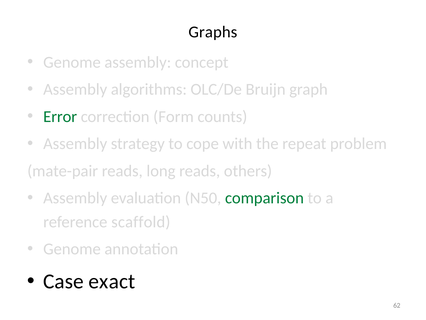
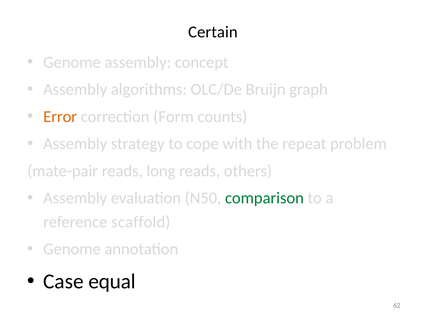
Graphs: Graphs -> Certain
Error colour: green -> orange
exact: exact -> equal
